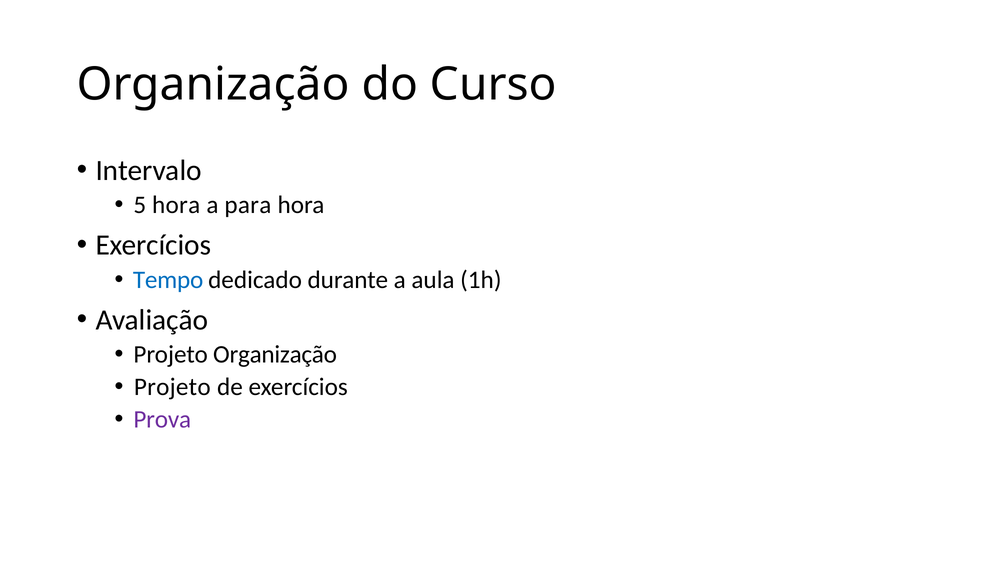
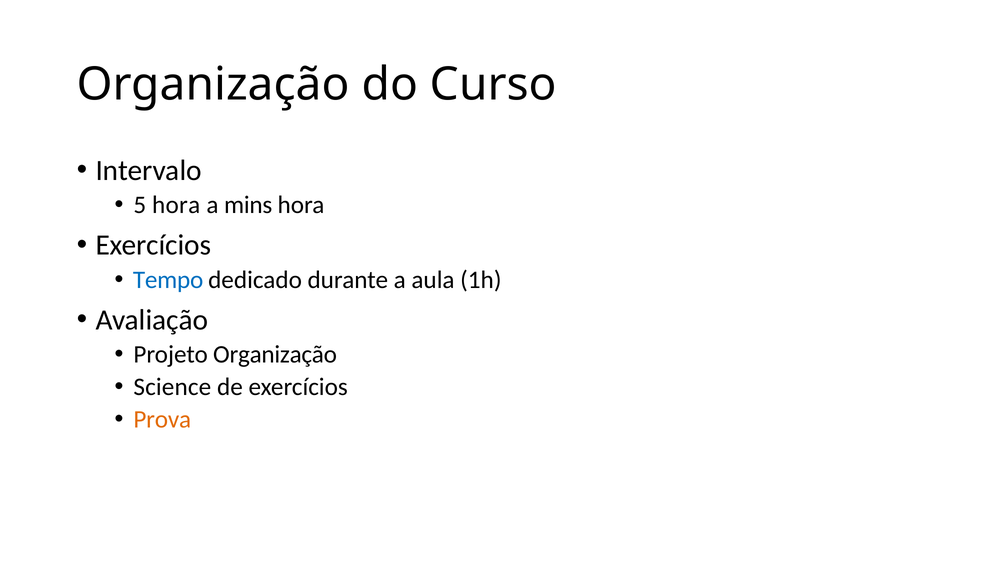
para: para -> mins
Projeto at (172, 387): Projeto -> Science
Prova colour: purple -> orange
